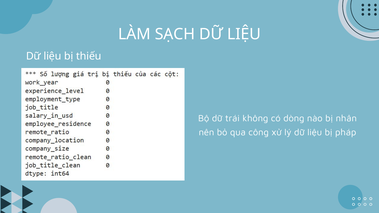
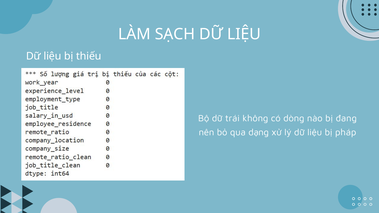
nhân: nhân -> đang
công: công -> dạng
